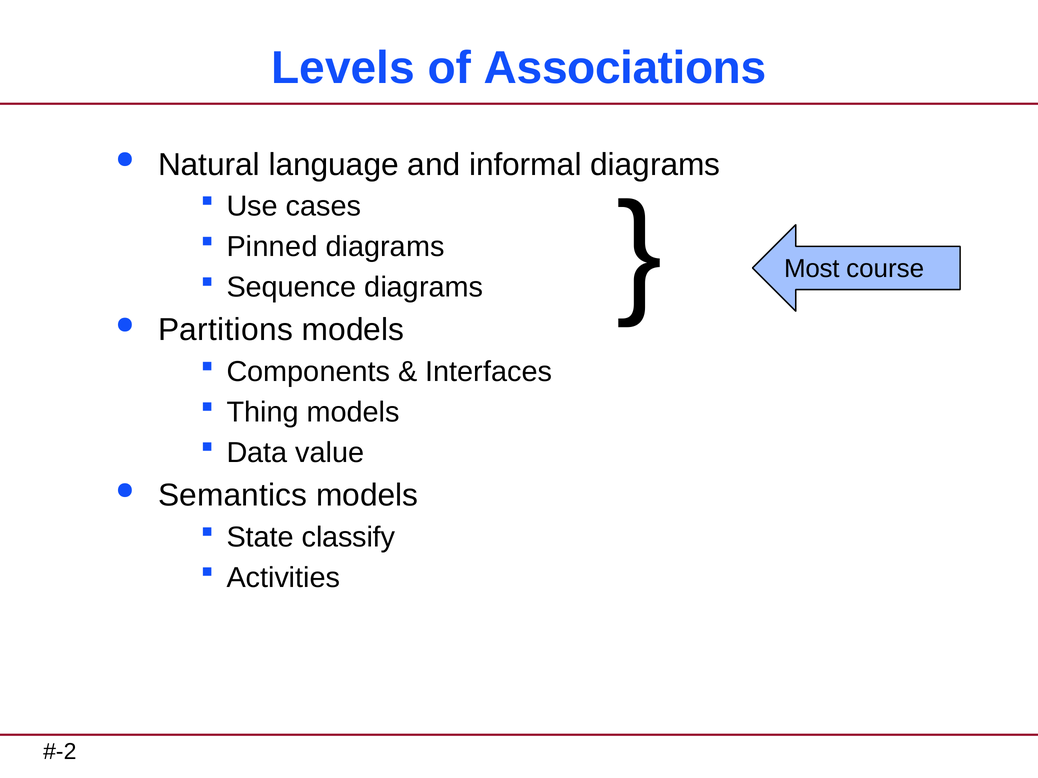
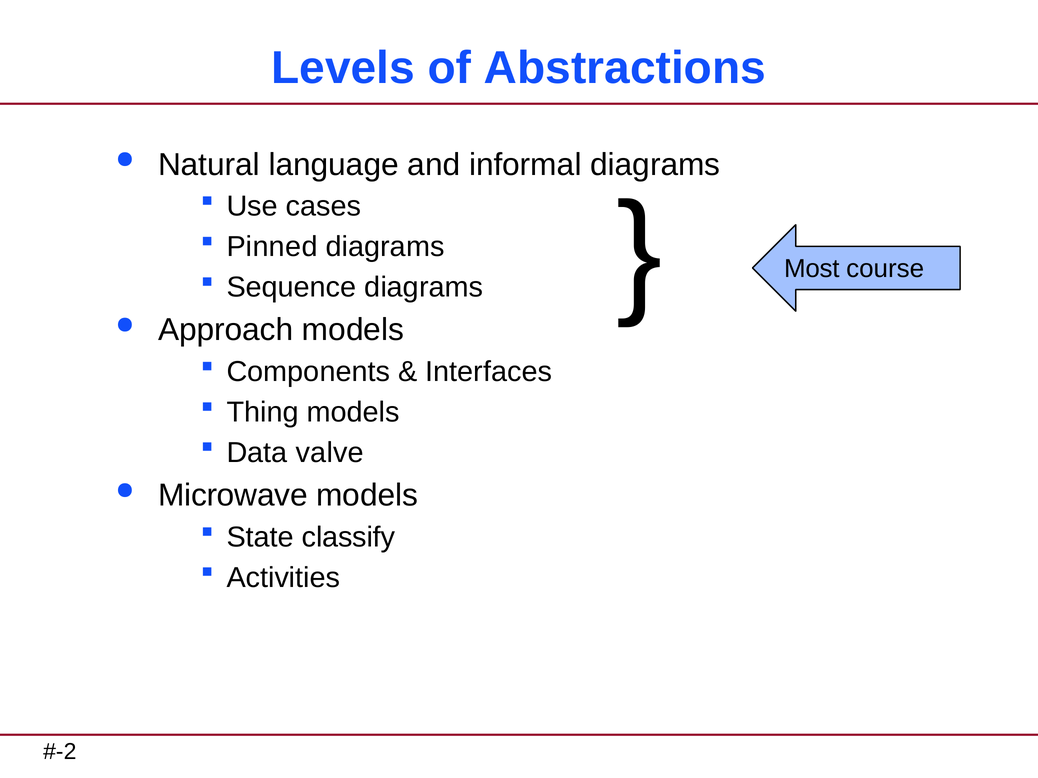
Associations: Associations -> Abstractions
Partitions: Partitions -> Approach
value: value -> valve
Semantics: Semantics -> Microwave
